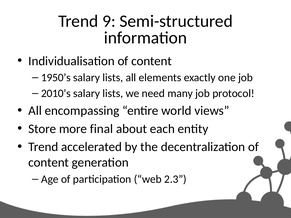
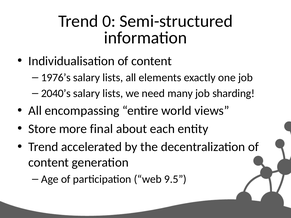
9: 9 -> 0
1950’s: 1950’s -> 1976’s
2010’s: 2010’s -> 2040’s
protocol: protocol -> sharding
2.3: 2.3 -> 9.5
